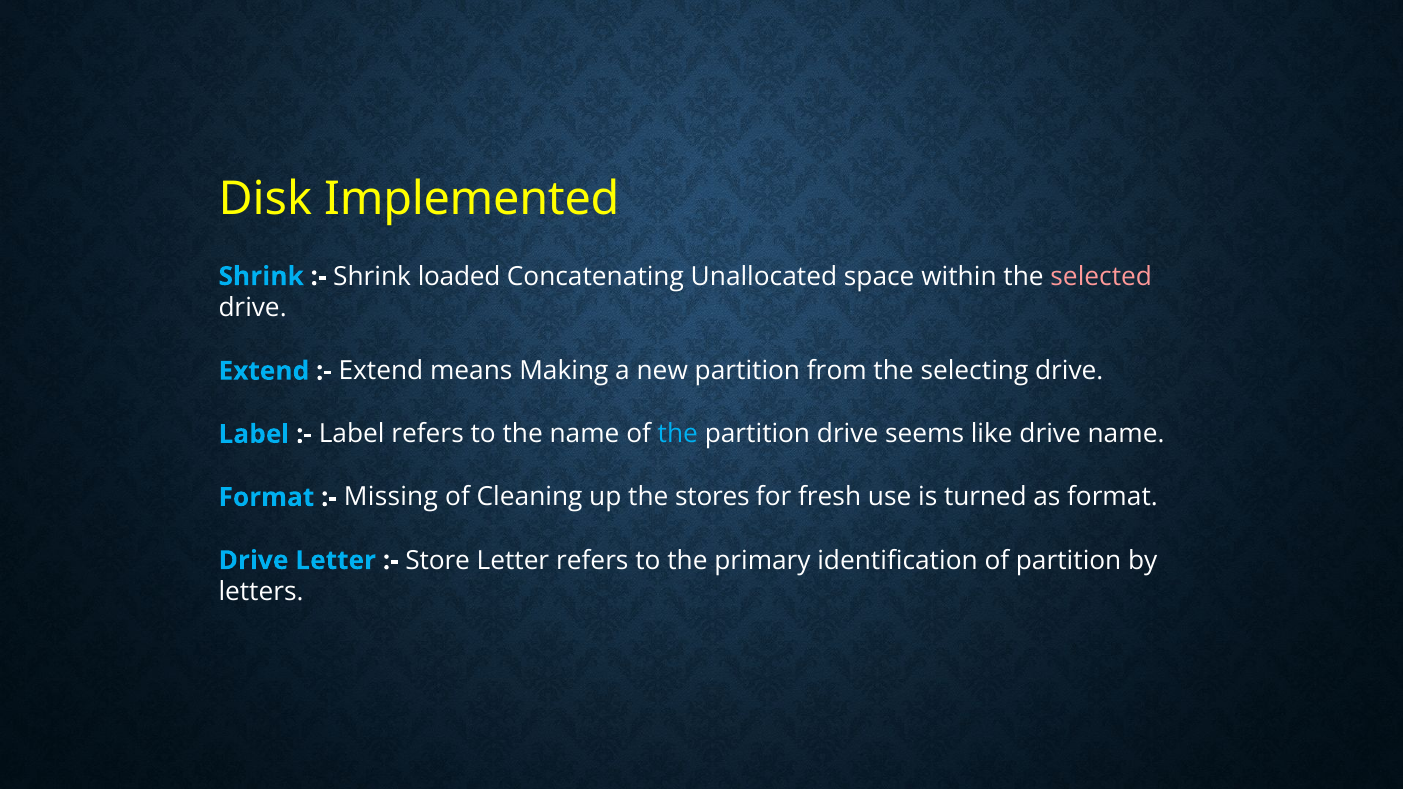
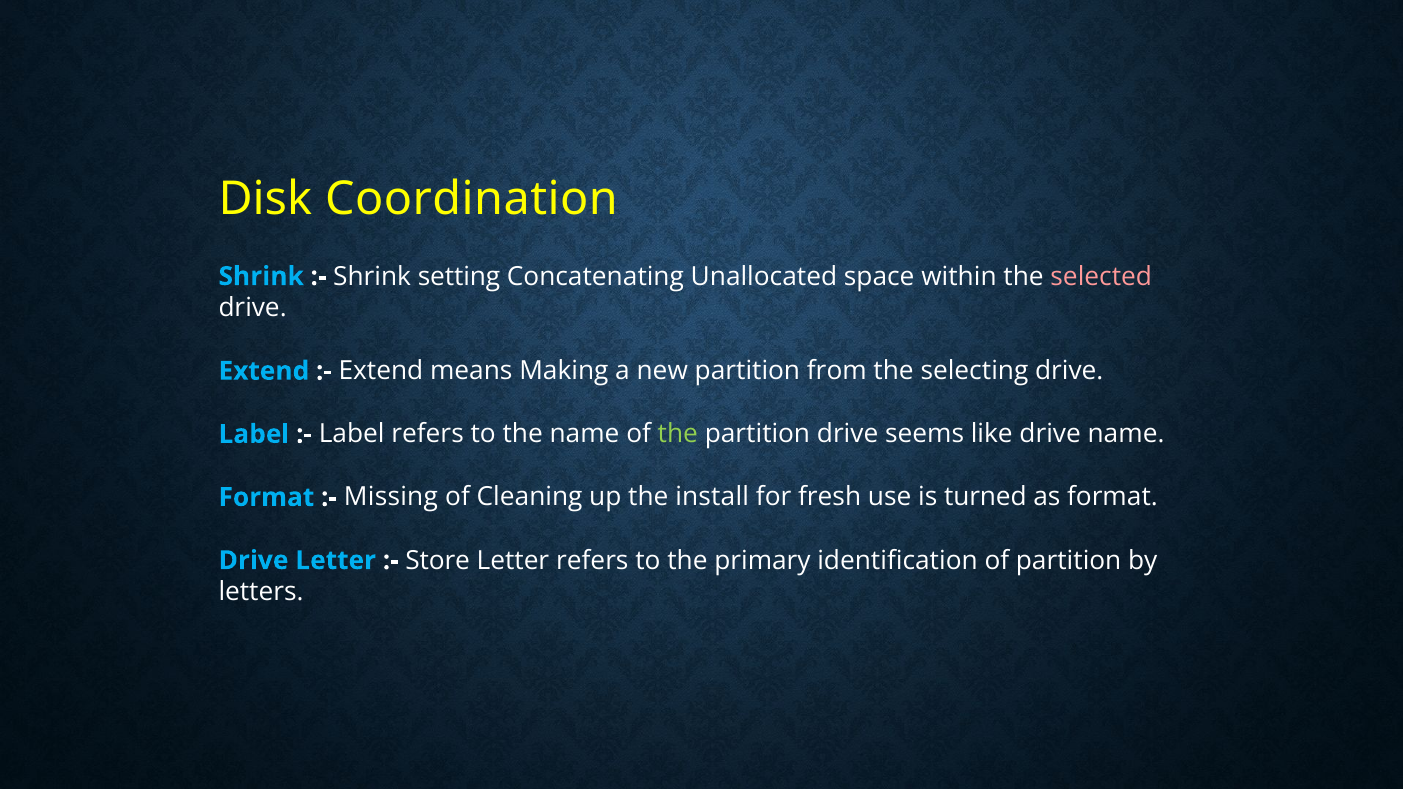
Implemented: Implemented -> Coordination
loaded: loaded -> setting
the at (678, 434) colour: light blue -> light green
stores: stores -> install
